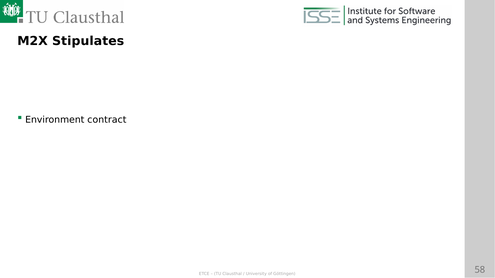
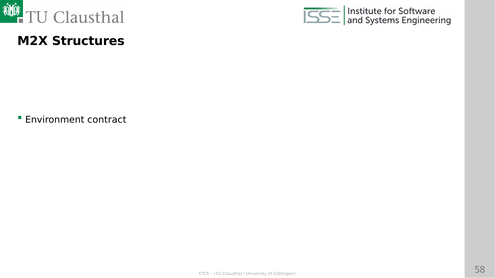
Stipulates: Stipulates -> Structures
